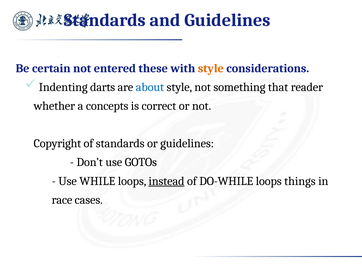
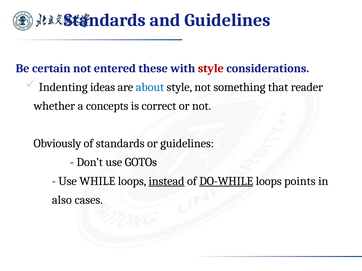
style at (211, 68) colour: orange -> red
darts: darts -> ideas
Copyright: Copyright -> Obviously
DO-WHILE underline: none -> present
things: things -> points
race: race -> also
